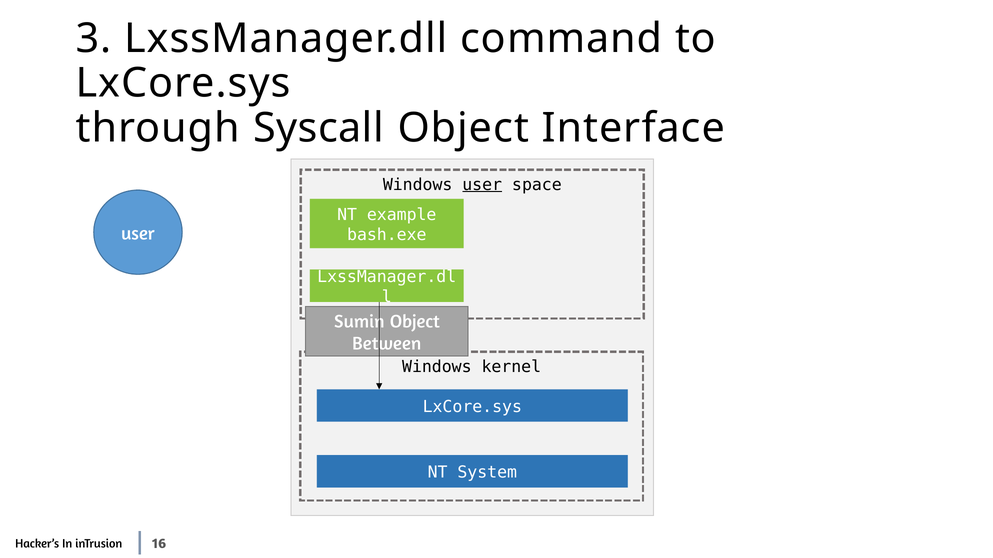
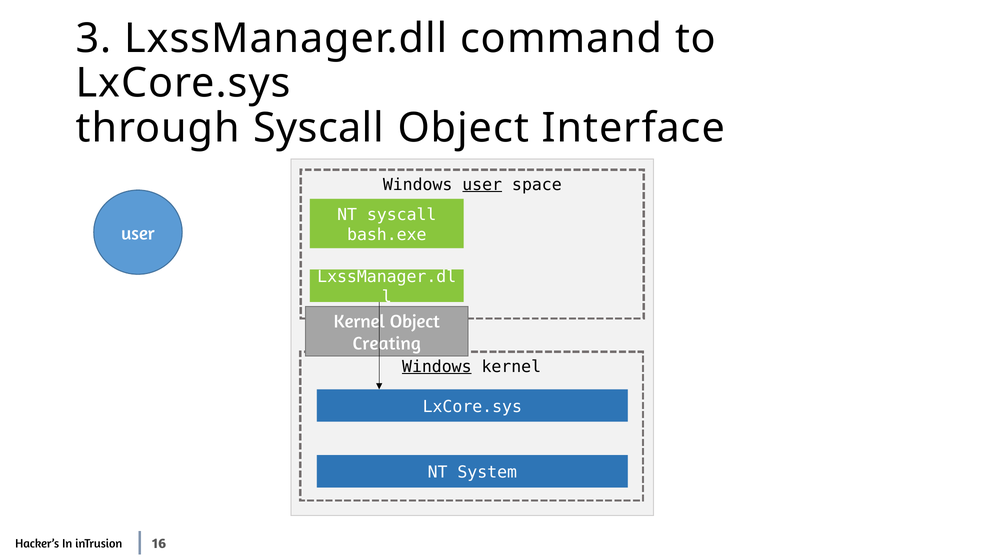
NT example: example -> syscall
Sumin at (359, 322): Sumin -> Kernel
Between: Between -> Creating
Windows at (437, 367) underline: none -> present
